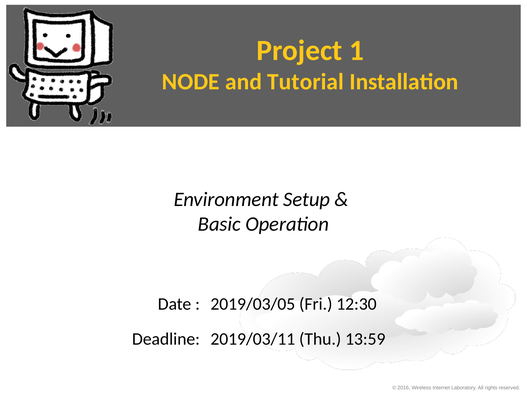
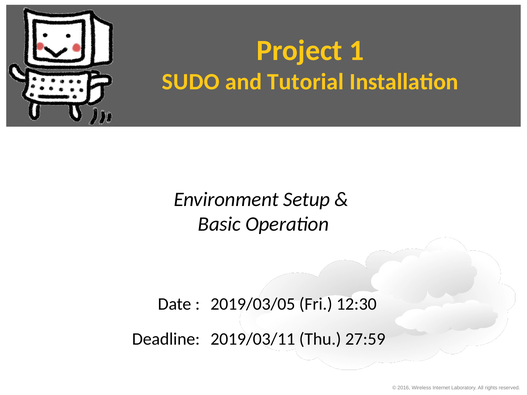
NODE: NODE -> SUDO
13:59: 13:59 -> 27:59
